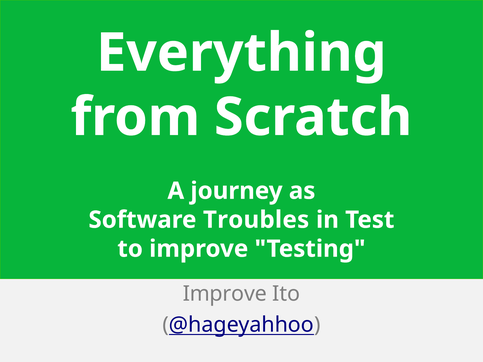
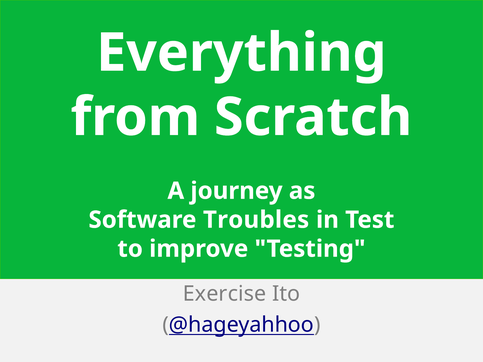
Improve at (225, 294): Improve -> Exercise
